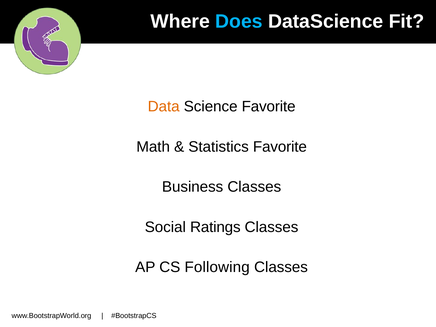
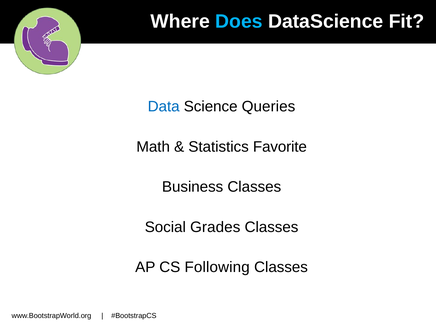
Data colour: orange -> blue
Science Favorite: Favorite -> Queries
Ratings: Ratings -> Grades
